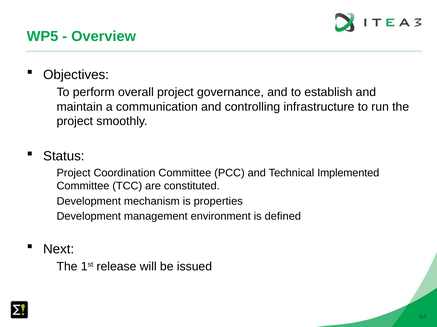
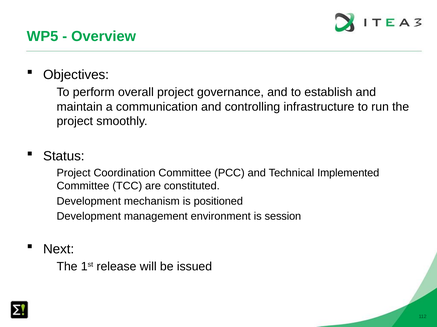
properties: properties -> positioned
defined: defined -> session
